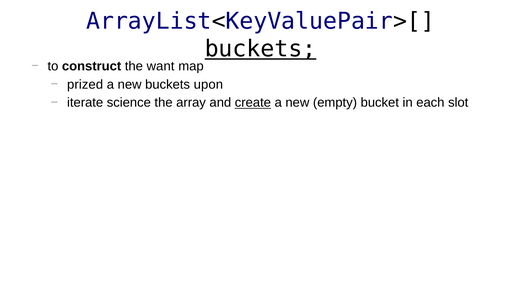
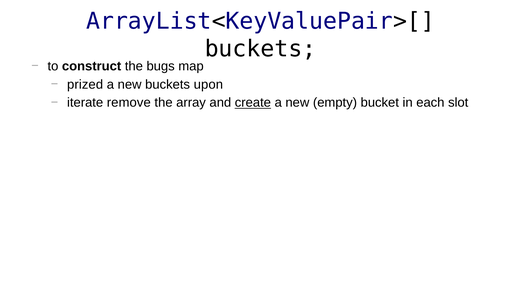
buckets at (260, 49) underline: present -> none
want: want -> bugs
science: science -> remove
